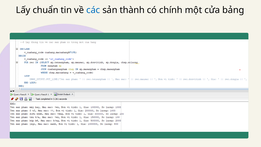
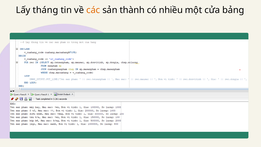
chuẩn: chuẩn -> tháng
các colour: blue -> orange
chính: chính -> nhiều
